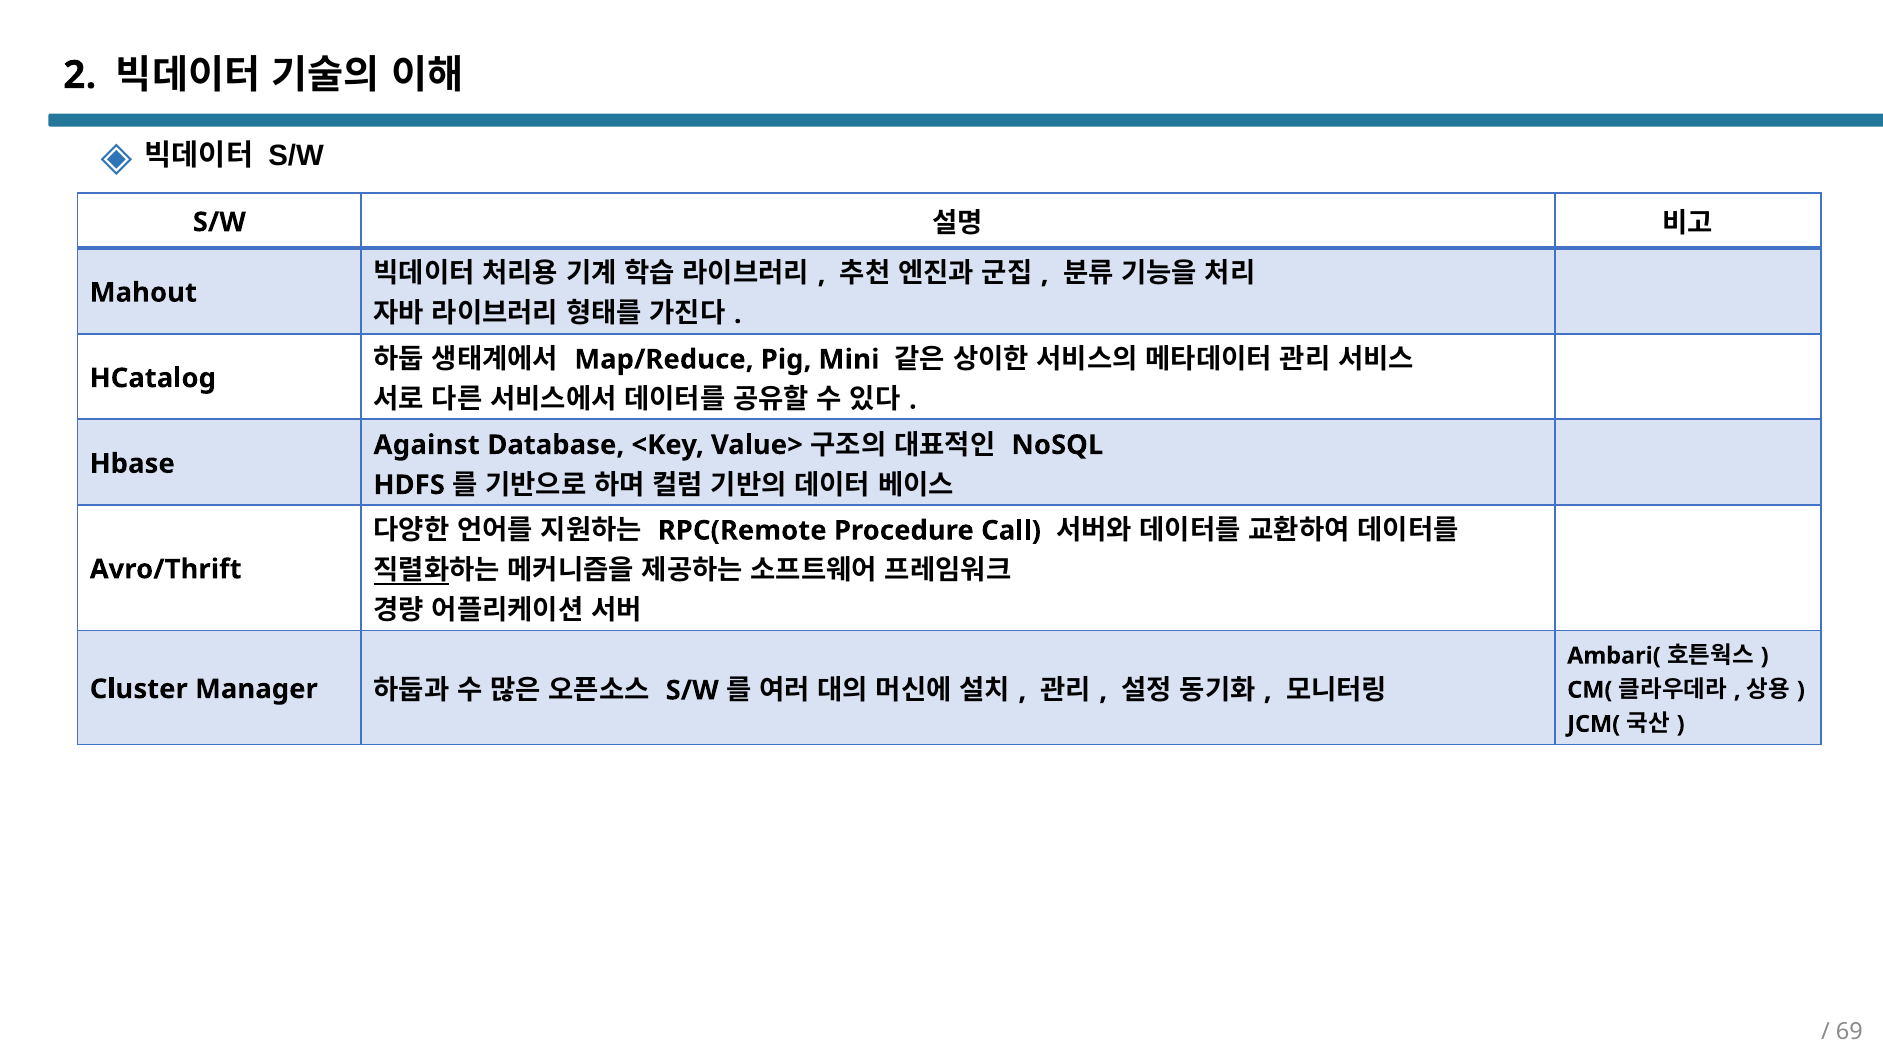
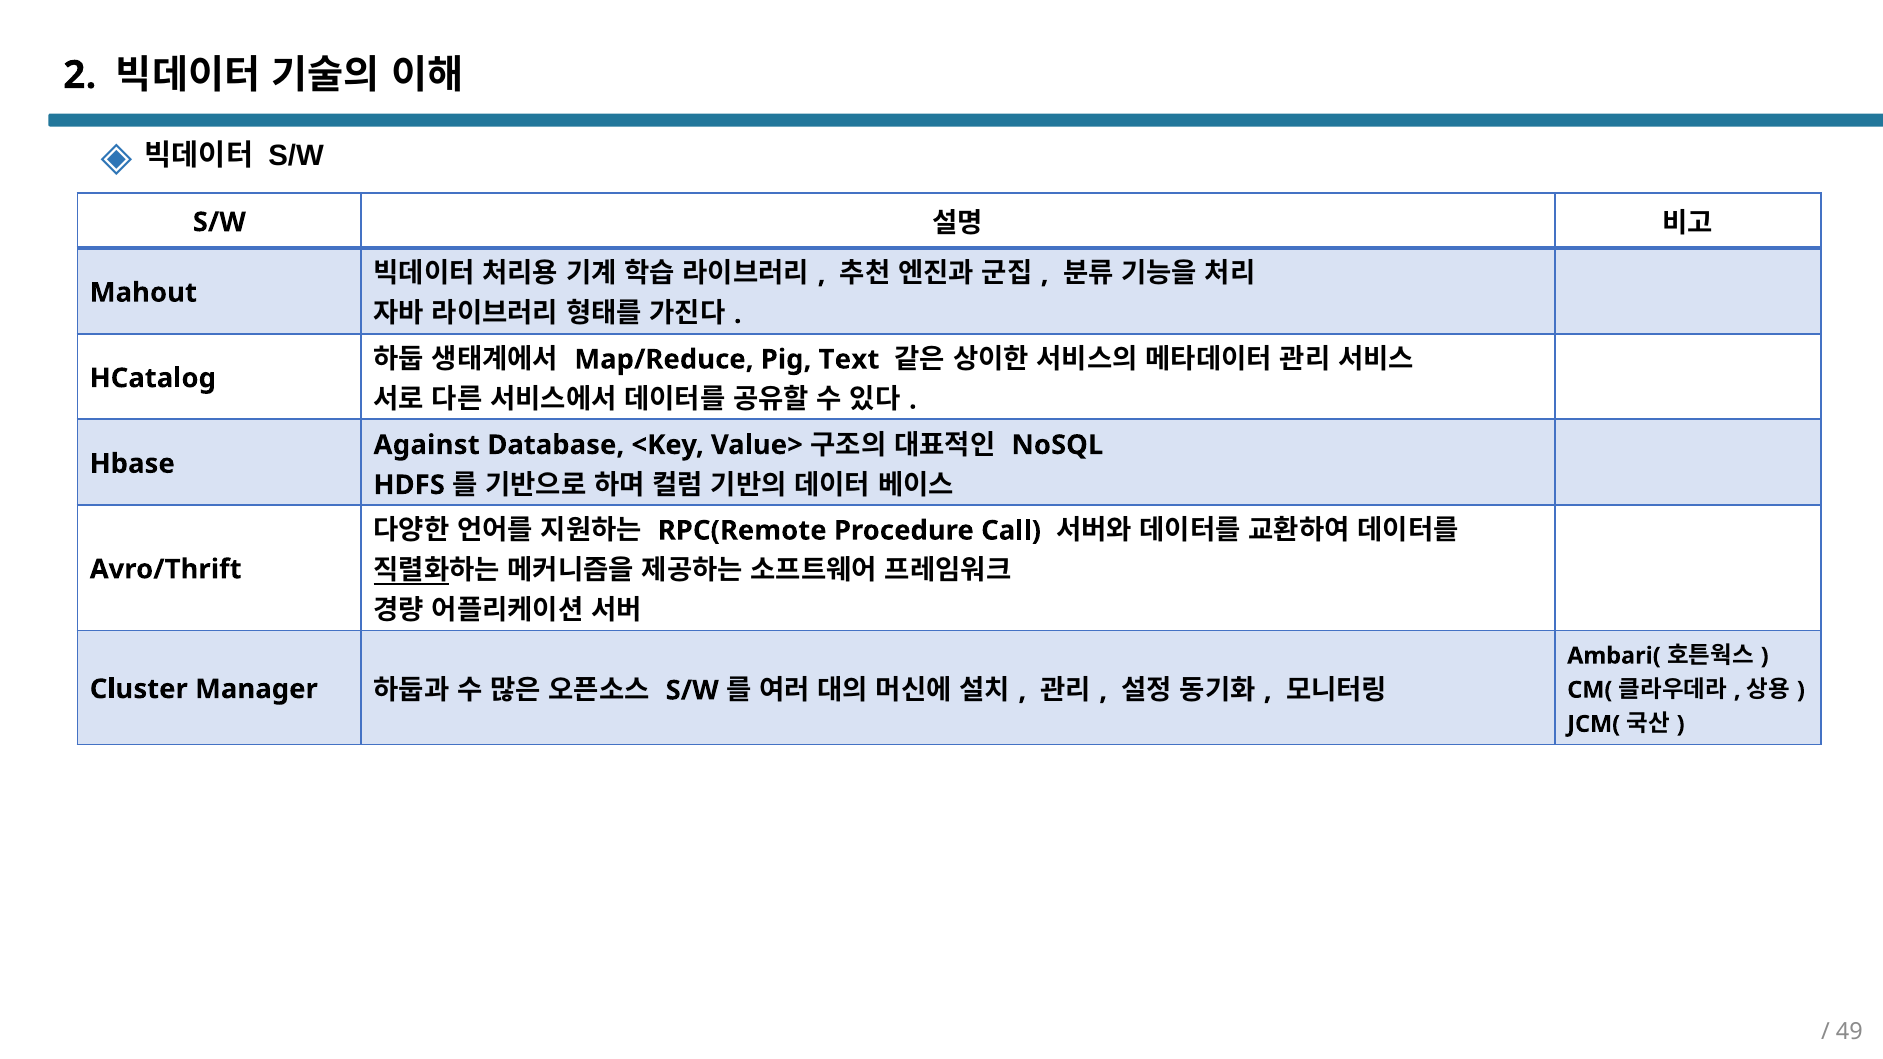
Mini: Mini -> Text
69: 69 -> 49
